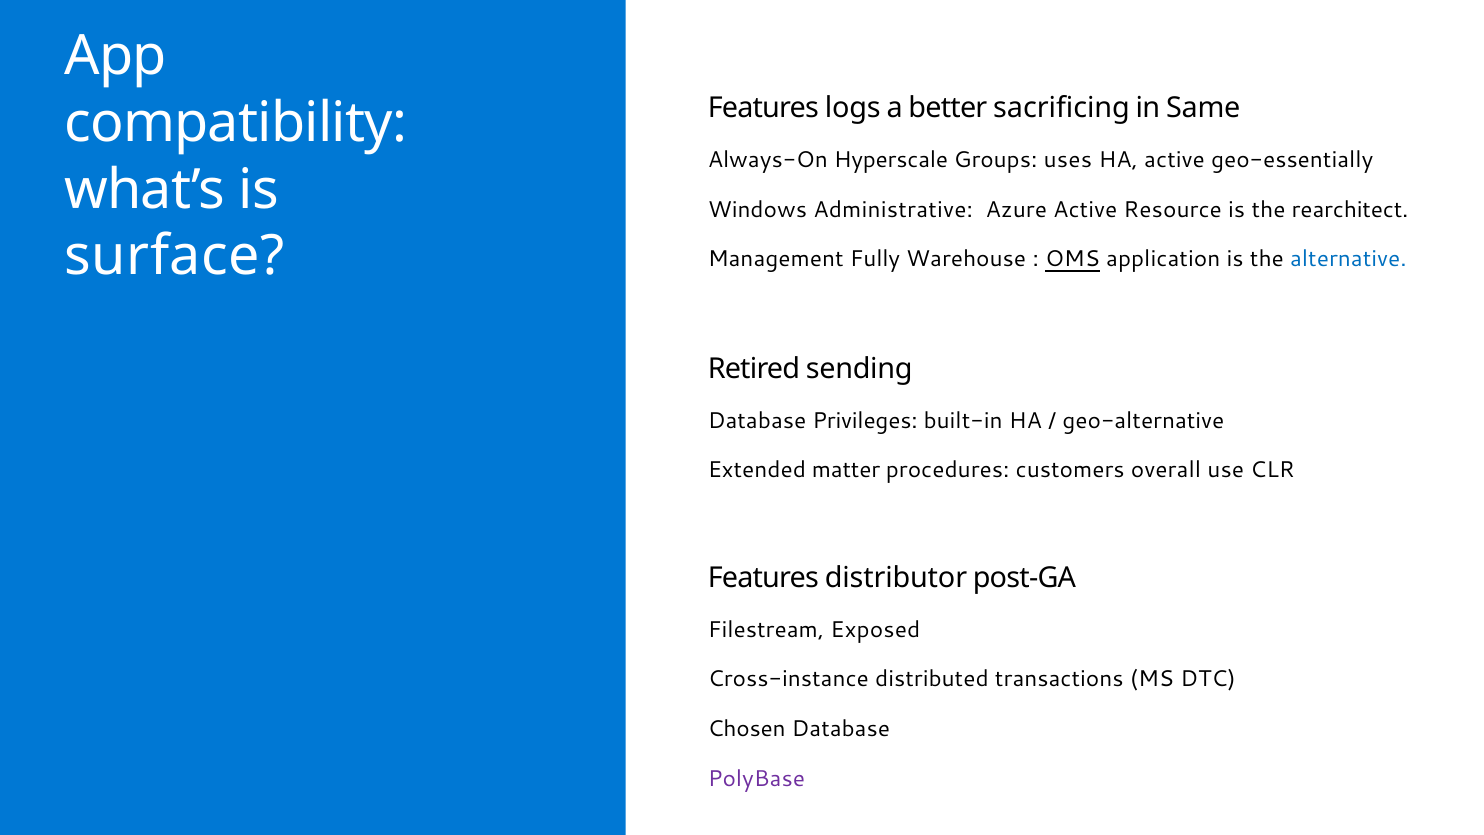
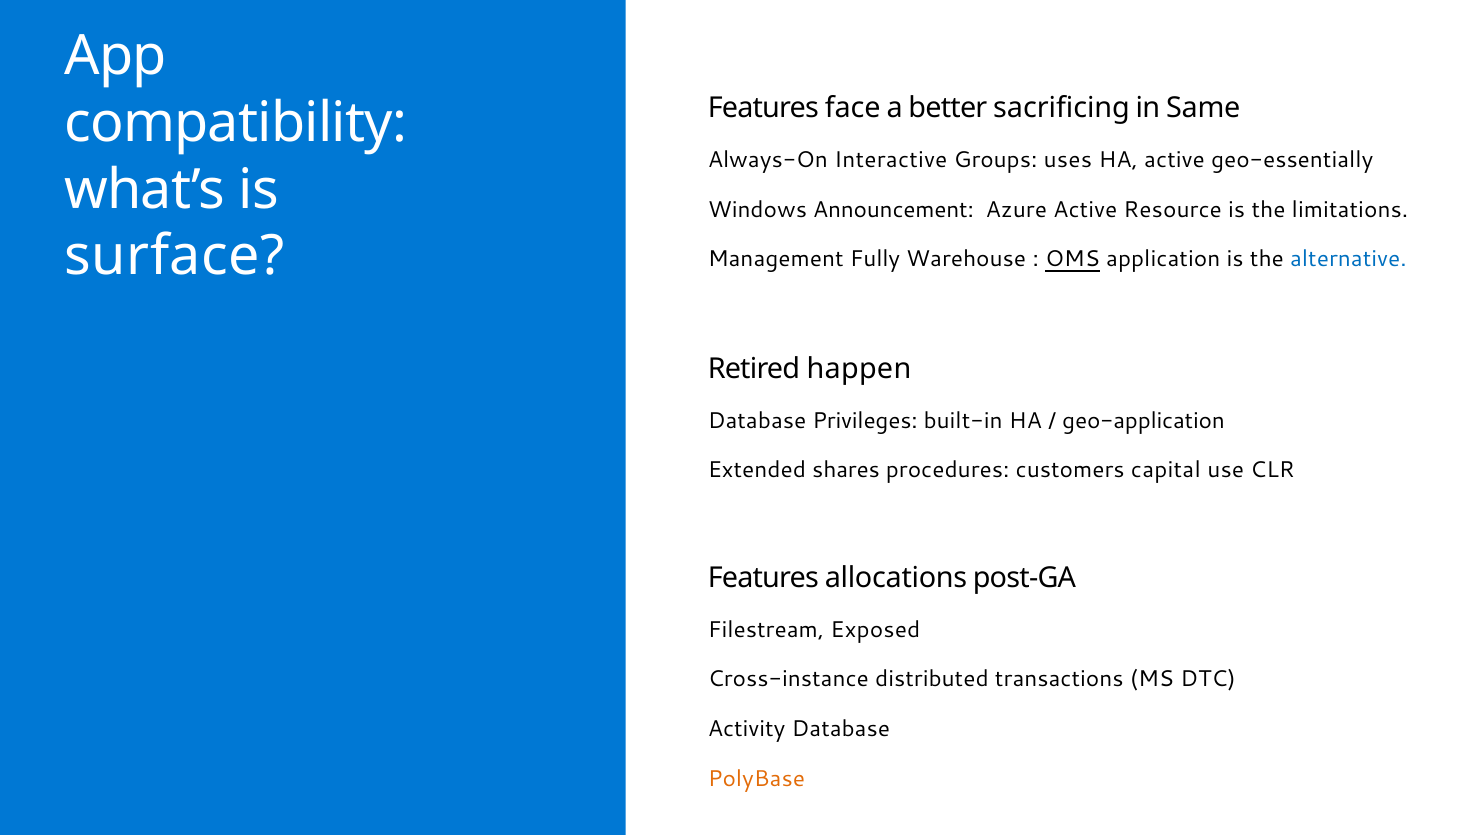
logs: logs -> face
Hyperscale: Hyperscale -> Interactive
Administrative: Administrative -> Announcement
rearchitect: rearchitect -> limitations
sending: sending -> happen
geo-alternative: geo-alternative -> geo-application
matter: matter -> shares
overall: overall -> capital
distributor: distributor -> allocations
Chosen: Chosen -> Activity
PolyBase colour: purple -> orange
